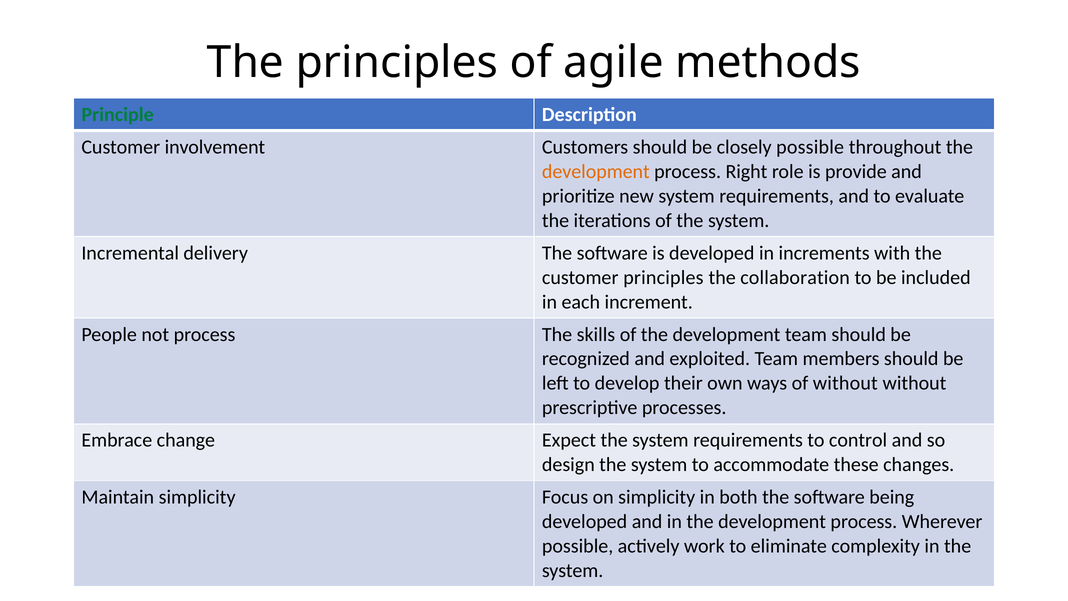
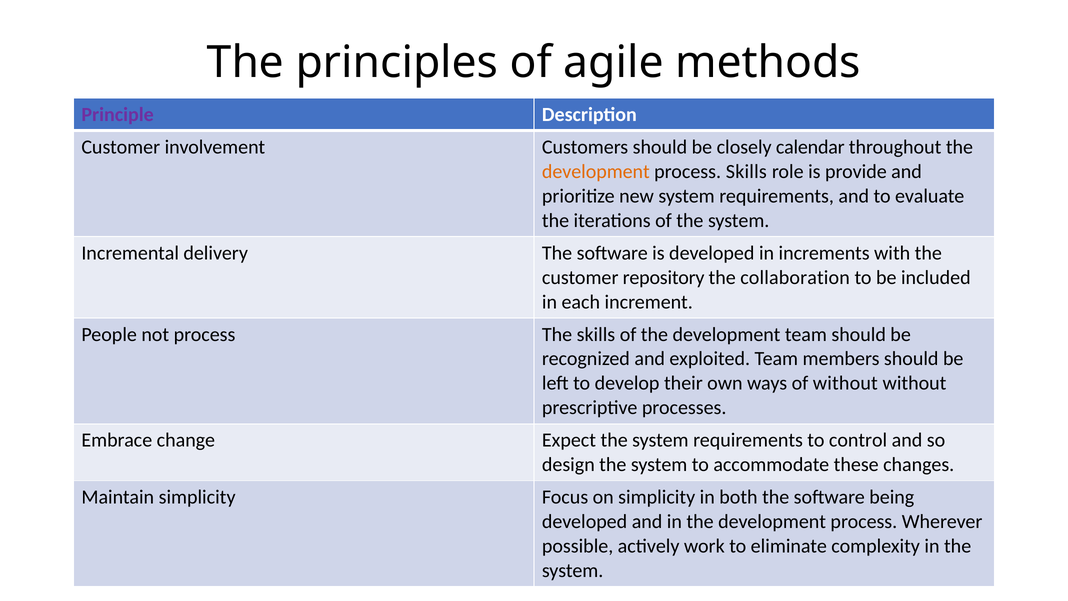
Principle colour: green -> purple
closely possible: possible -> calendar
process Right: Right -> Skills
customer principles: principles -> repository
